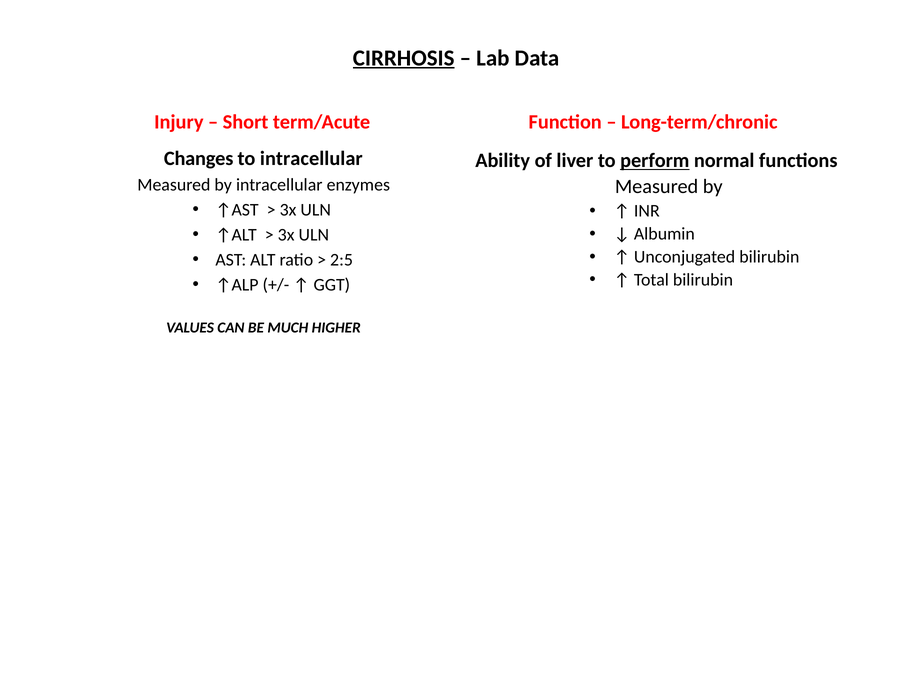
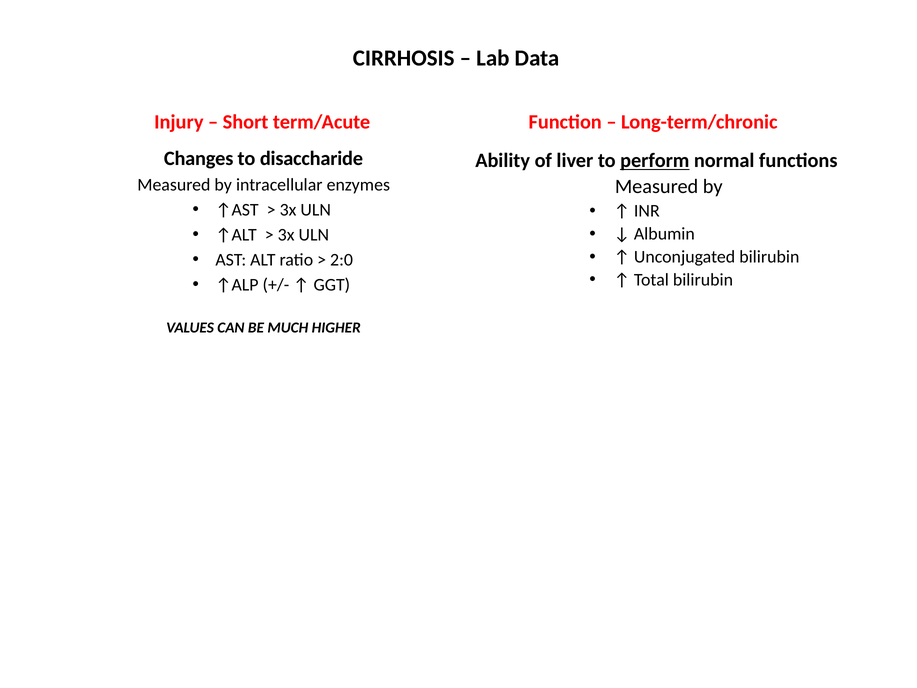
CIRRHOSIS underline: present -> none
to intracellular: intracellular -> disaccharide
2:5: 2:5 -> 2:0
